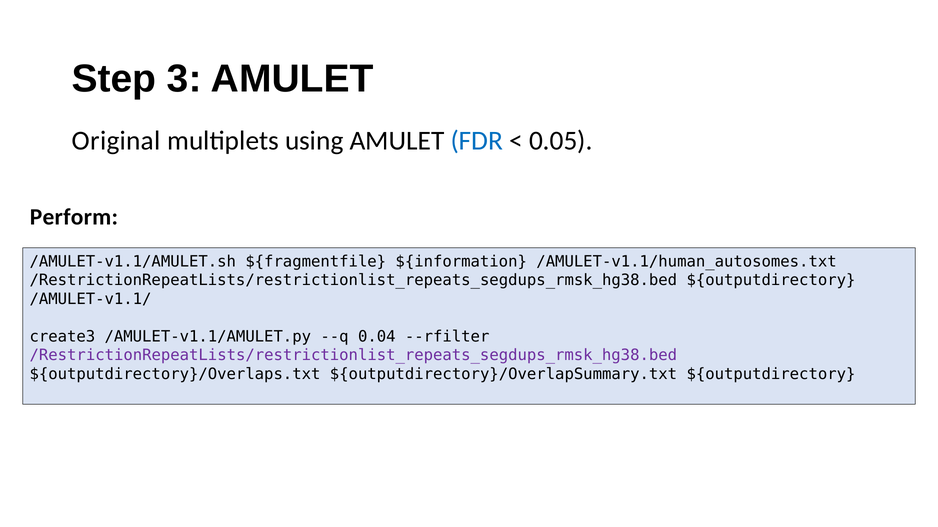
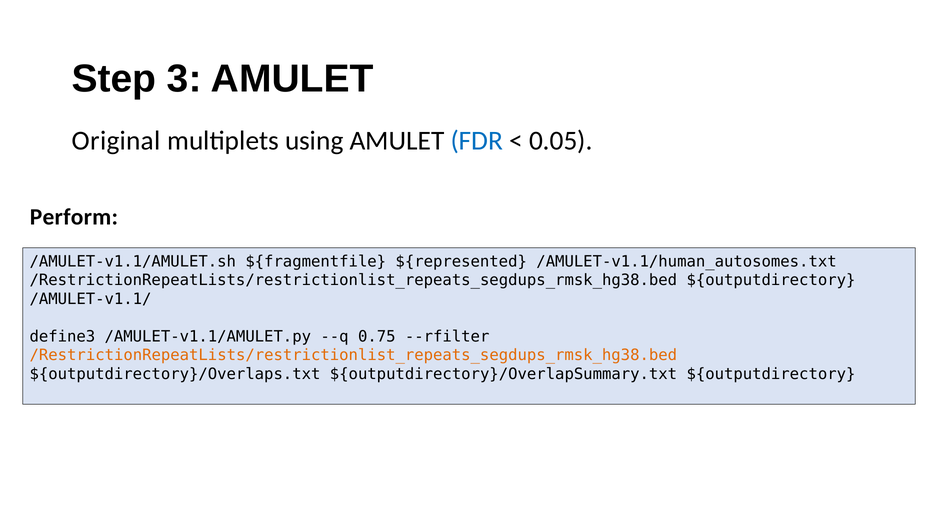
${information: ${information -> ${represented
create3: create3 -> define3
0.04: 0.04 -> 0.75
/RestrictionRepeatLists/restrictionlist_repeats_segdups_rmsk_hg38.bed at (353, 356) colour: purple -> orange
